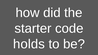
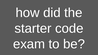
holds: holds -> exam
